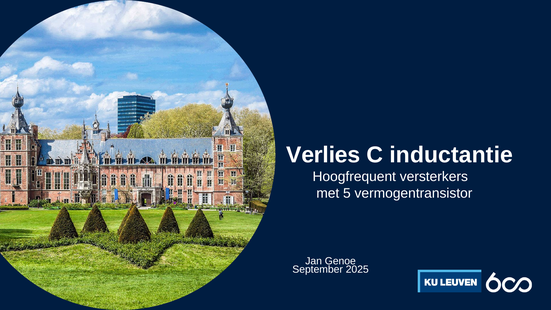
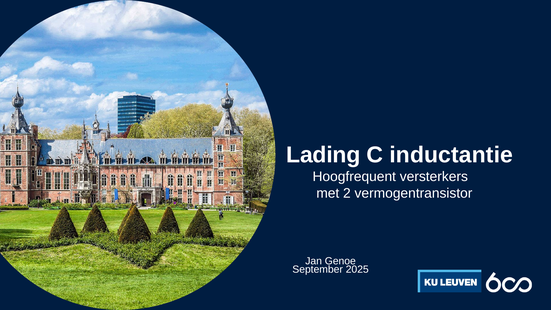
Verlies: Verlies -> Lading
5: 5 -> 2
